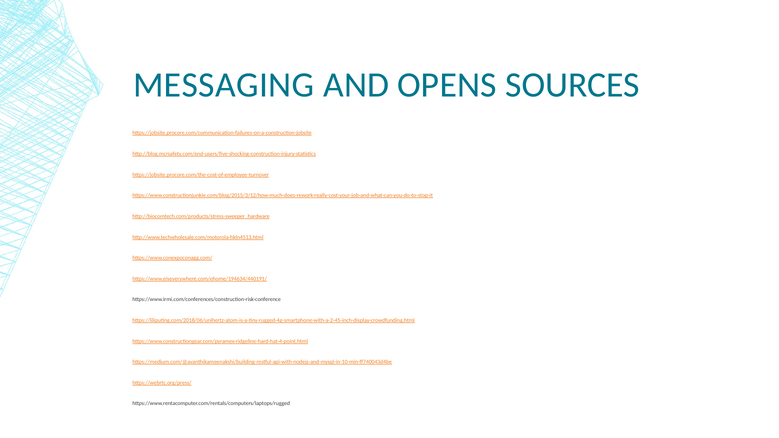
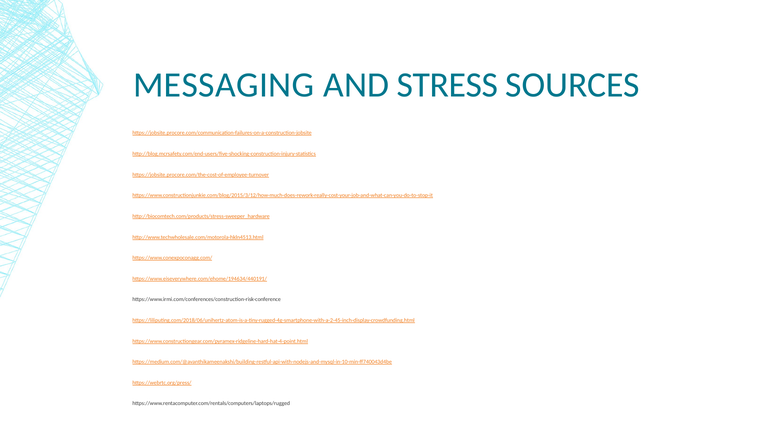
OPENS: OPENS -> STRESS
